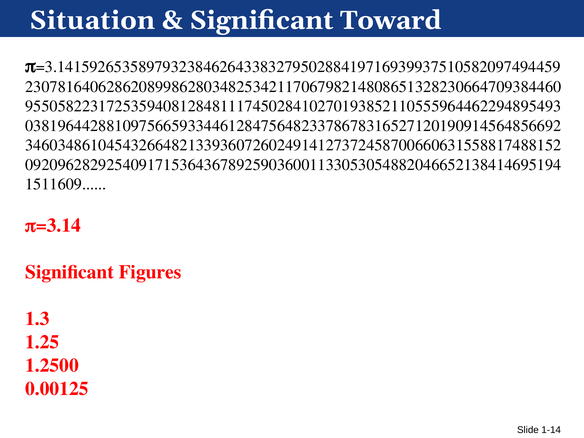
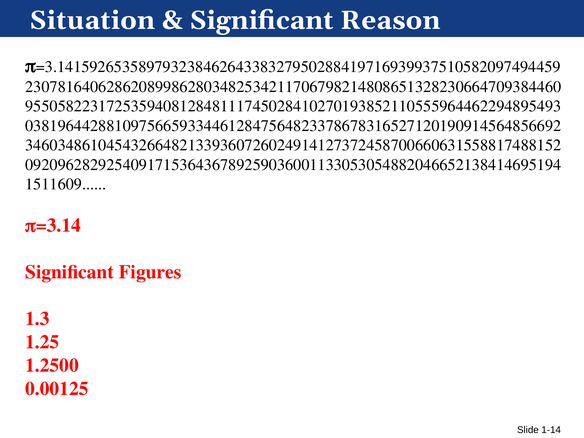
Toward: Toward -> Reason
